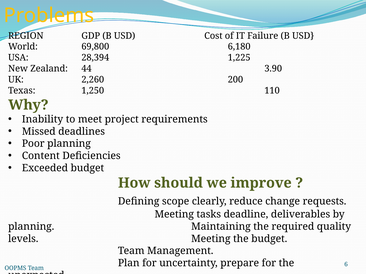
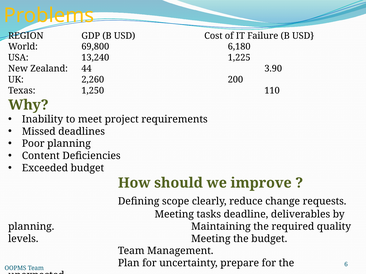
28,394: 28,394 -> 13,240
